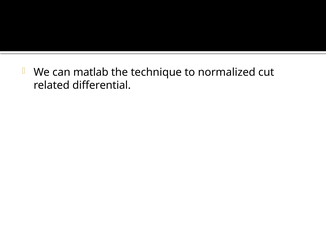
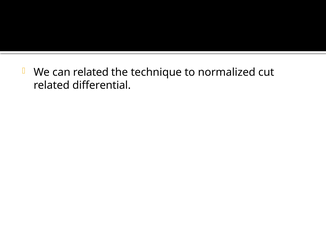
can matlab: matlab -> related
